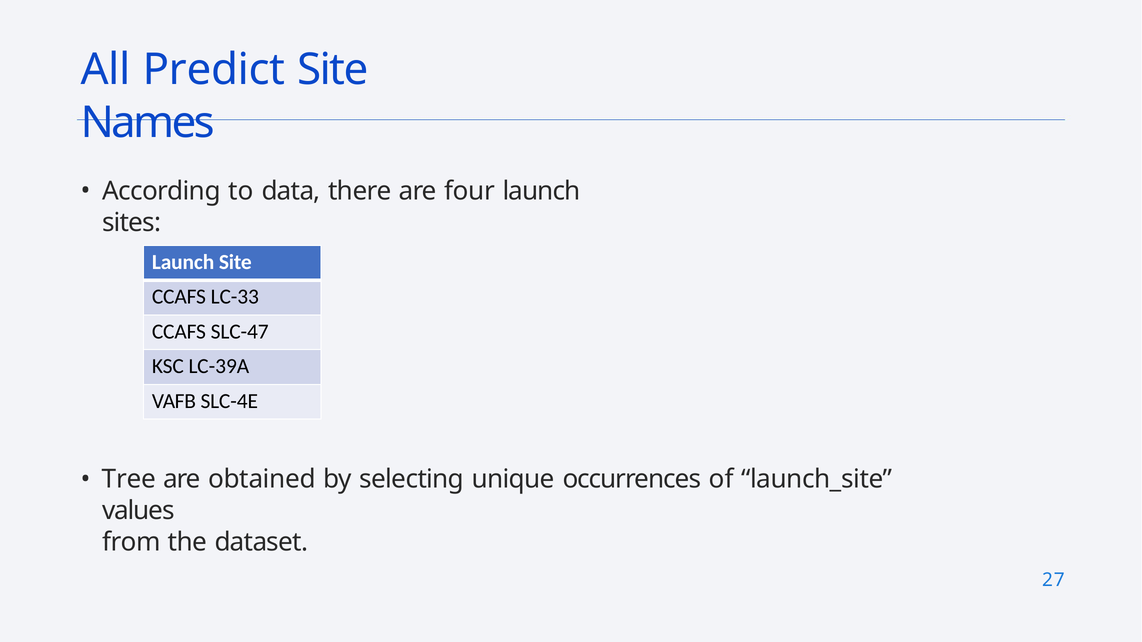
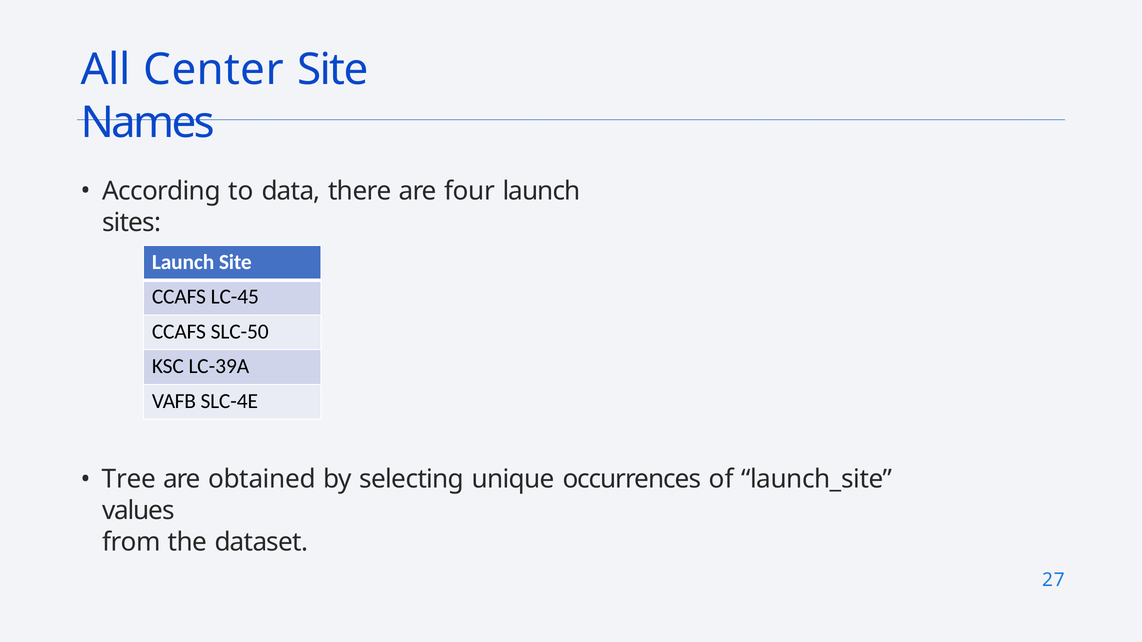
Predict: Predict -> Center
LC-33: LC-33 -> LC-45
SLC-47: SLC-47 -> SLC-50
